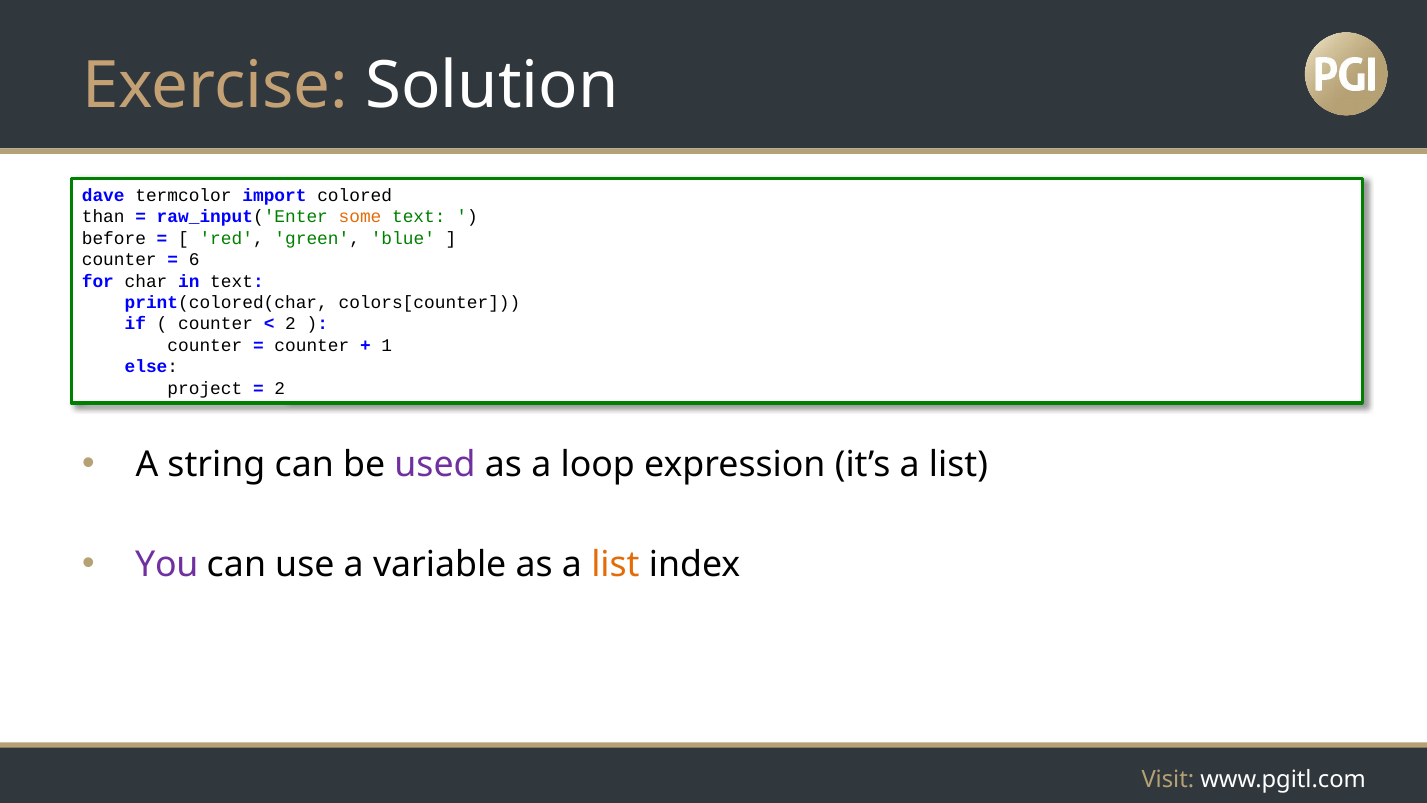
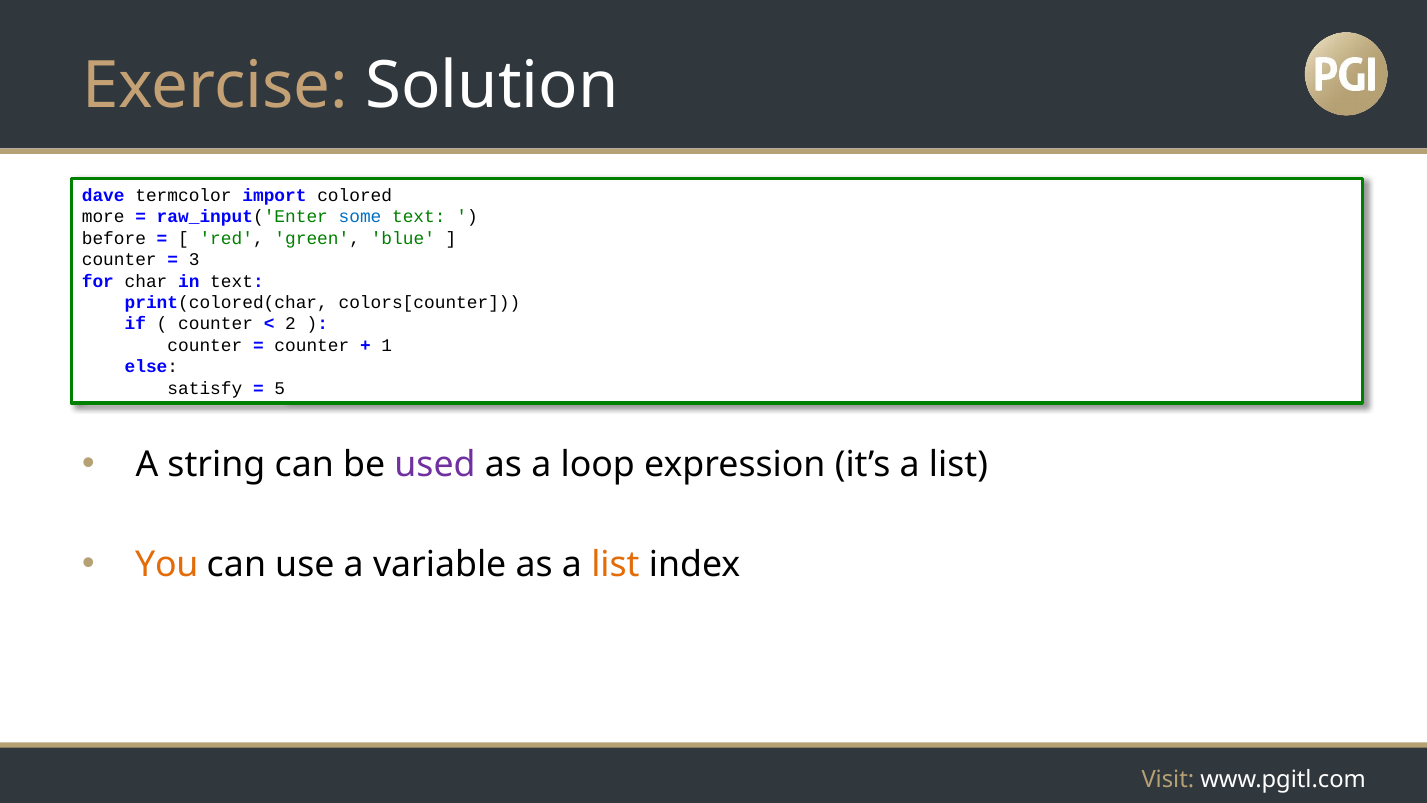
than: than -> more
some colour: orange -> blue
6: 6 -> 3
project: project -> satisfy
2 at (280, 388): 2 -> 5
You colour: purple -> orange
